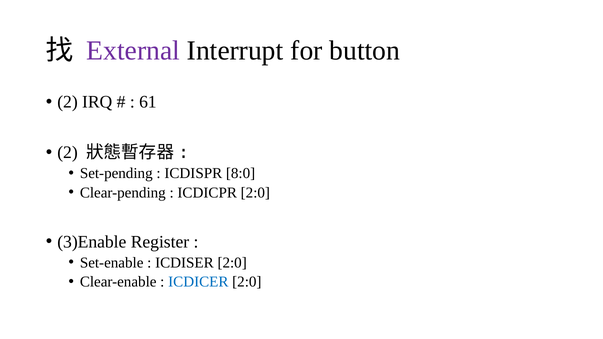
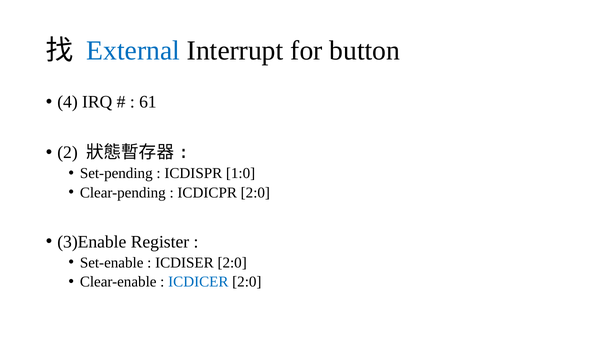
External colour: purple -> blue
2 at (68, 102): 2 -> 4
8:0: 8:0 -> 1:0
